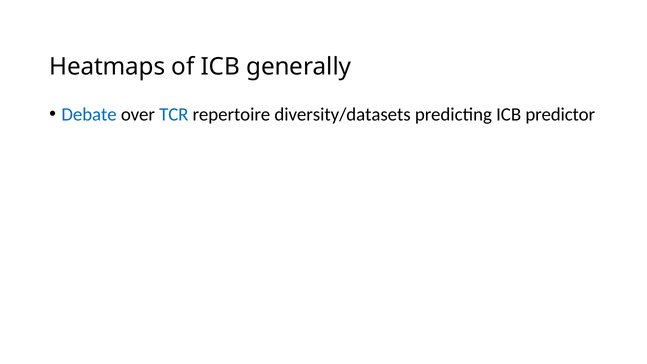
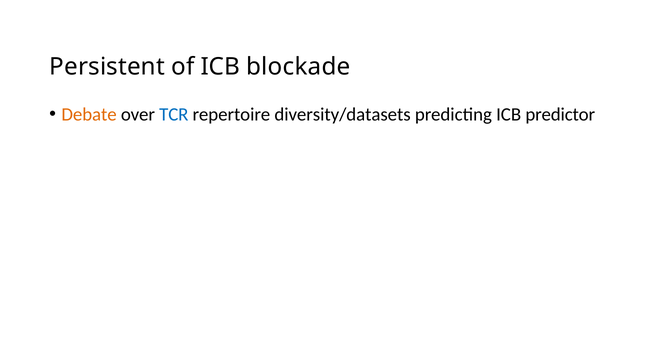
Heatmaps: Heatmaps -> Persistent
generally: generally -> blockade
Debate colour: blue -> orange
